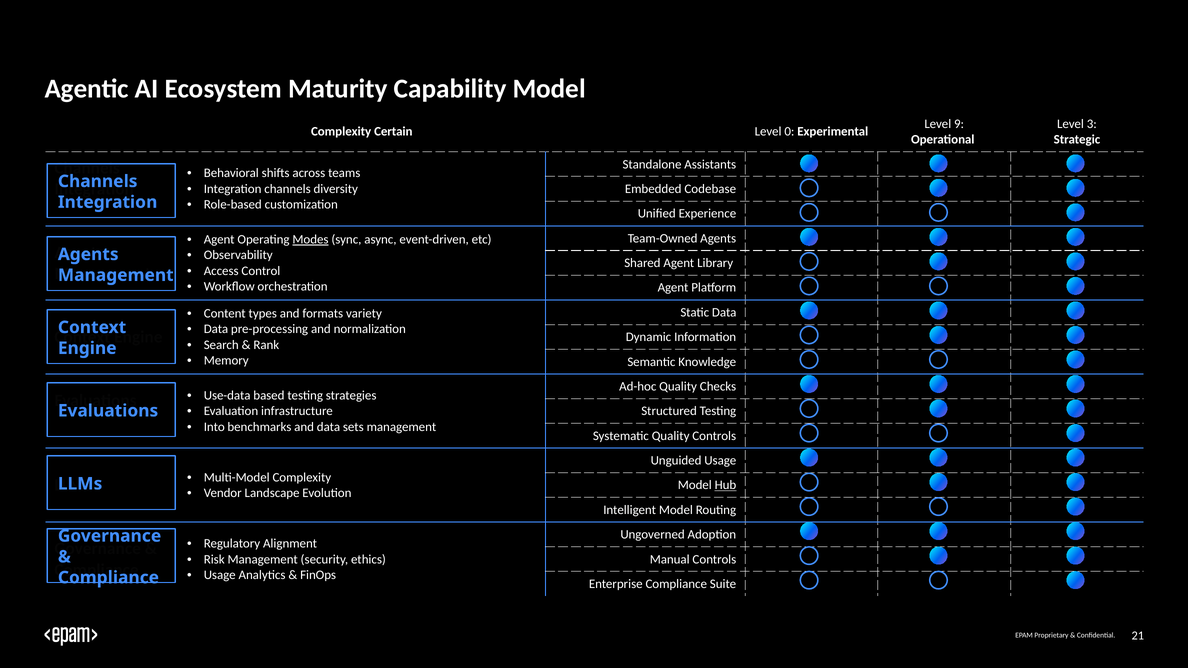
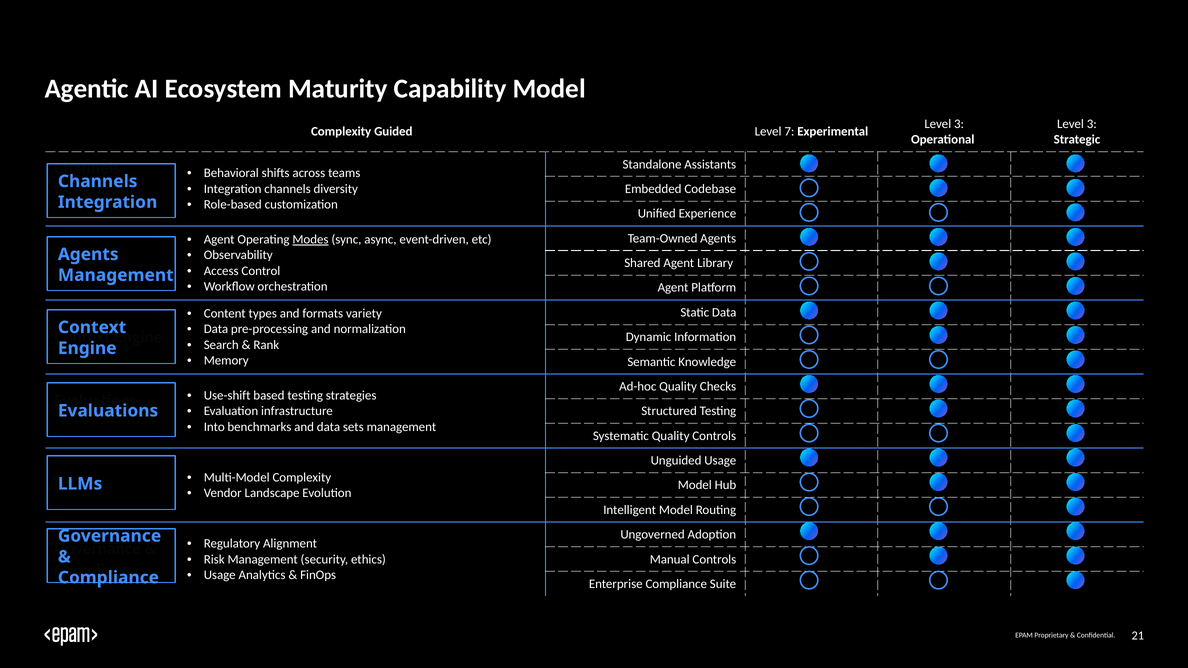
9 at (959, 124): 9 -> 3
Certain: Certain -> Guided
0: 0 -> 7
Use-data: Use-data -> Use-shift
Hub underline: present -> none
